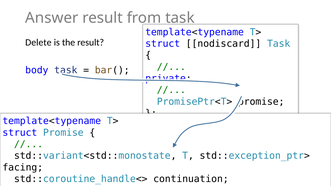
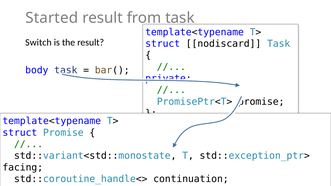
Answer: Answer -> Started
Delete: Delete -> Switch
